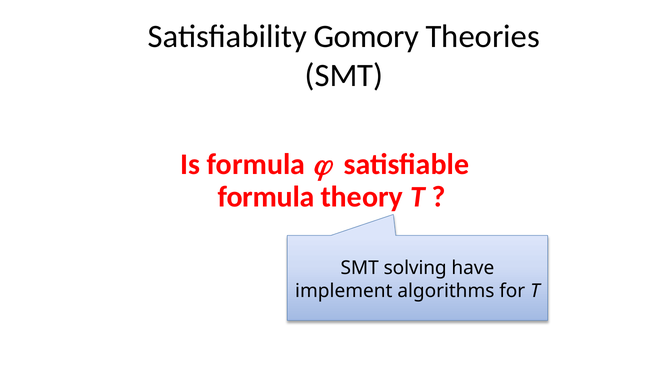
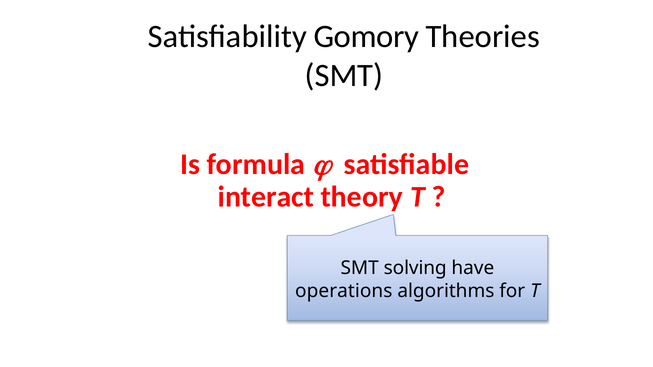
formula at (266, 197): formula -> interact
implement: implement -> operations
